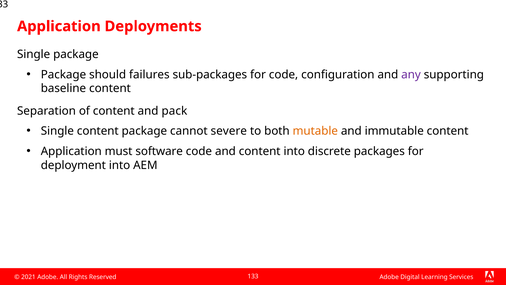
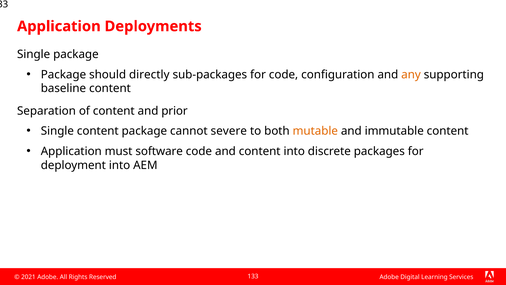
failures: failures -> directly
any colour: purple -> orange
pack: pack -> prior
